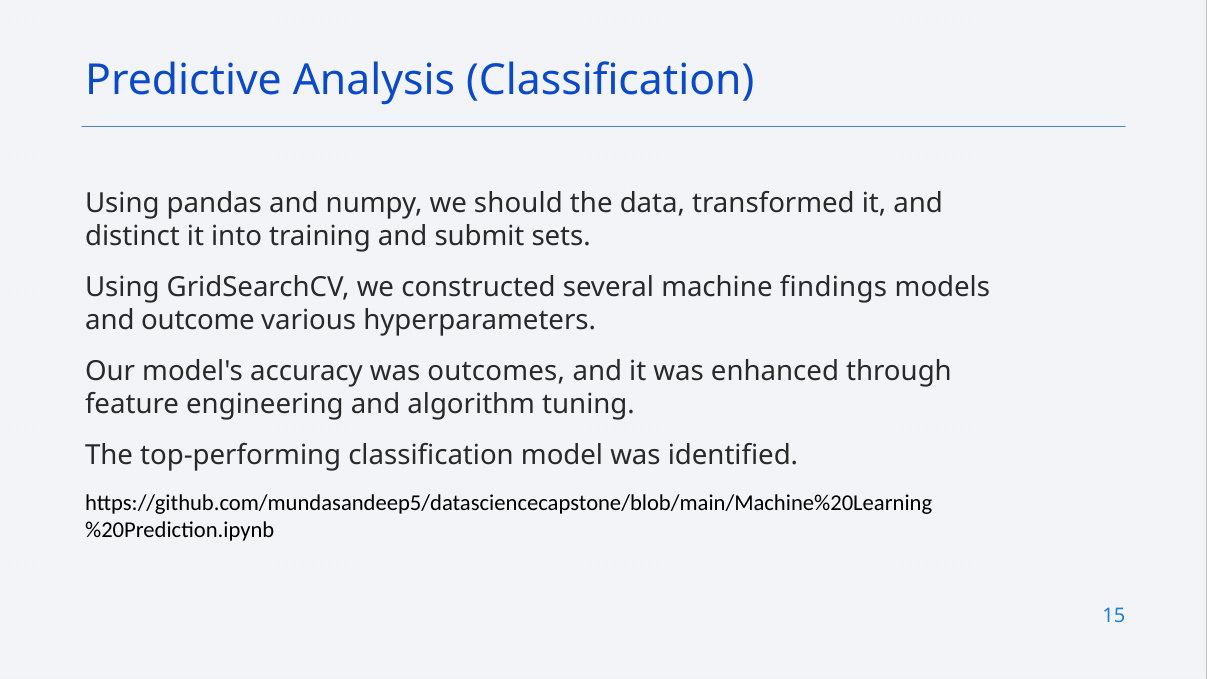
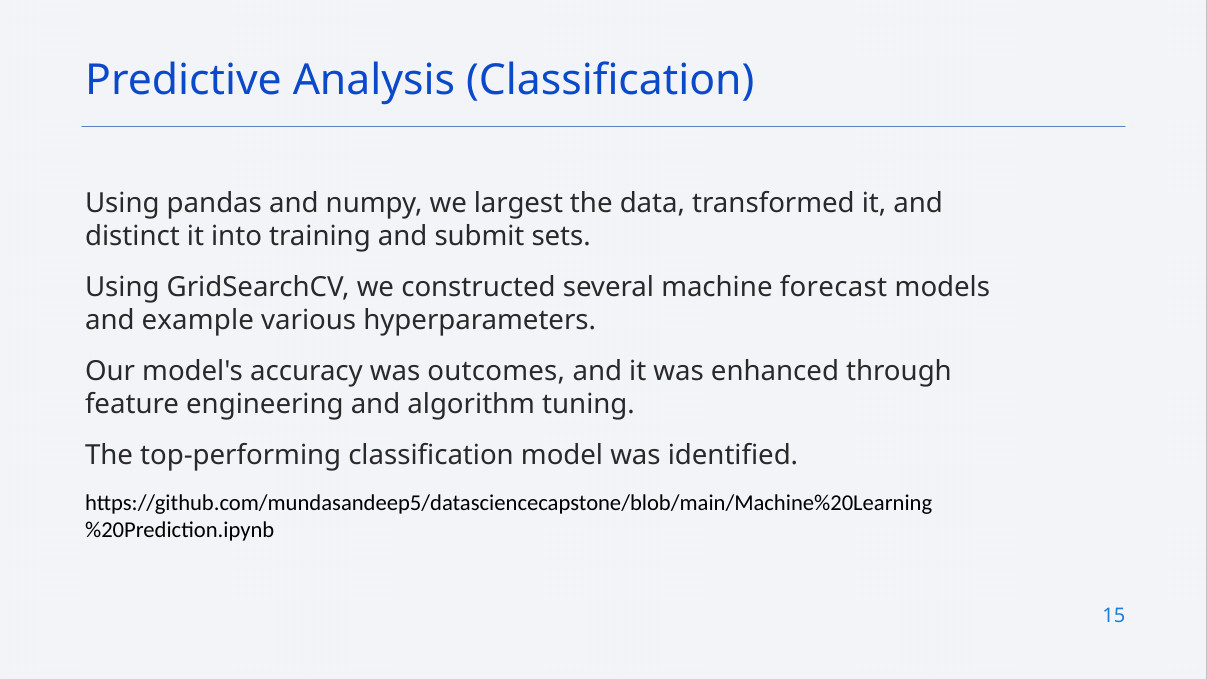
should: should -> largest
findings: findings -> forecast
outcome: outcome -> example
